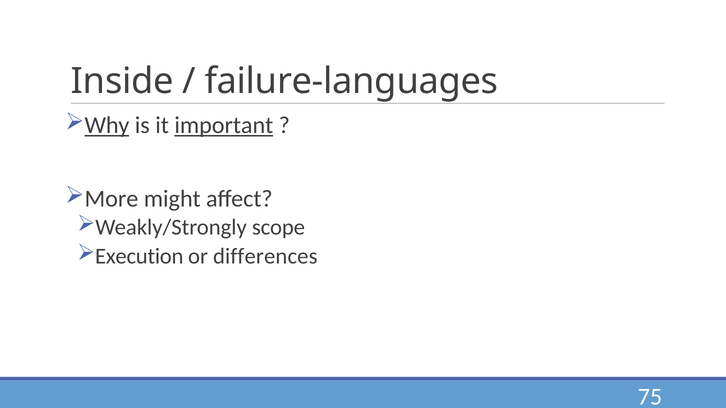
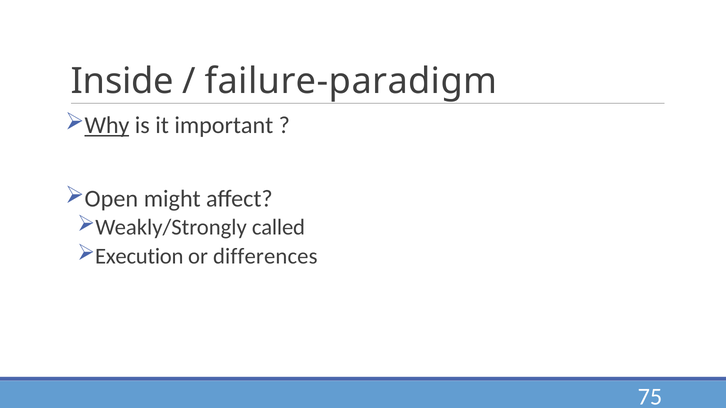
failure-languages: failure-languages -> failure-paradigm
important underline: present -> none
More: More -> Open
scope: scope -> called
